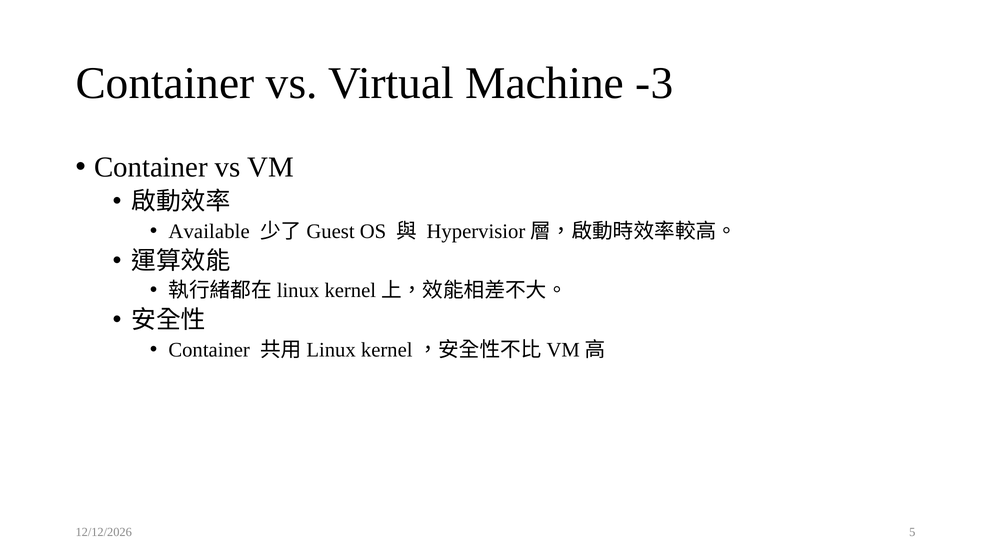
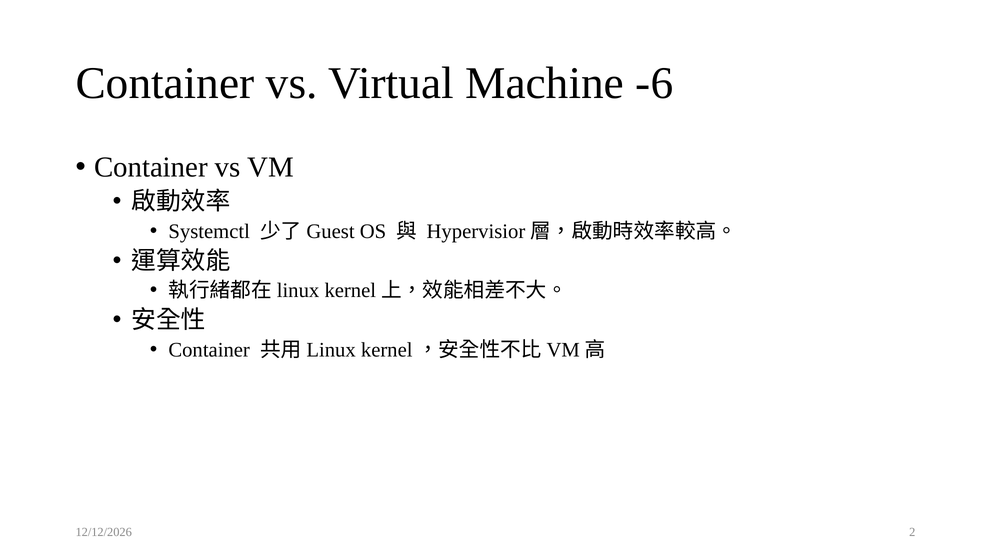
-3: -3 -> -6
Available: Available -> Systemctl
5: 5 -> 2
